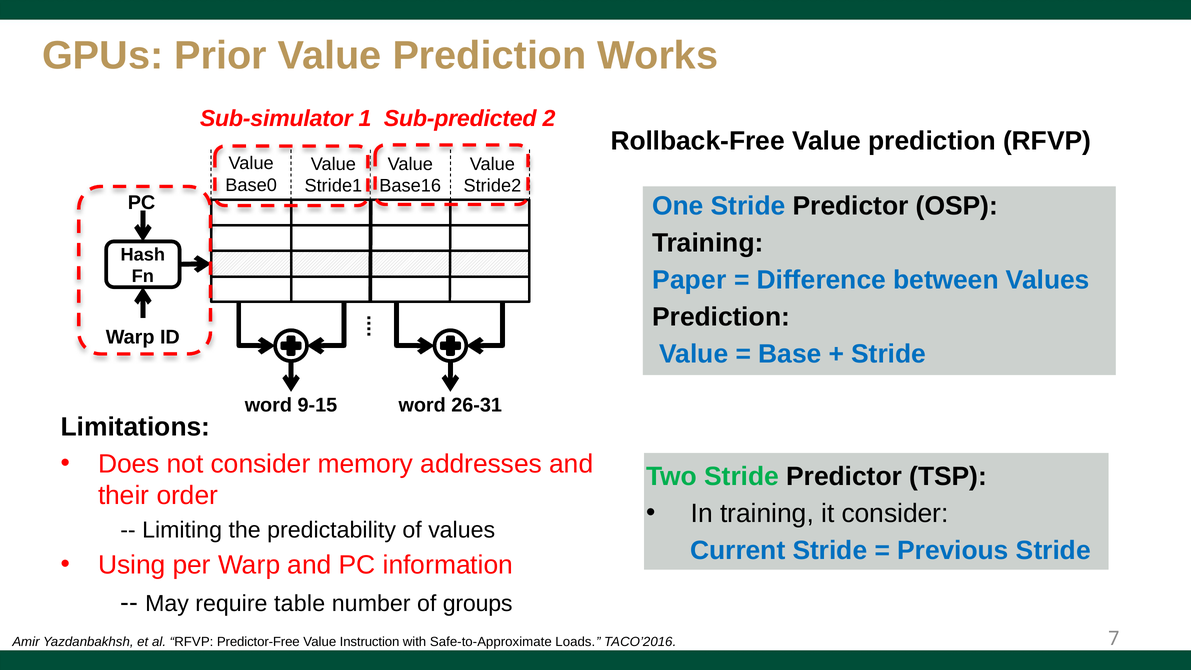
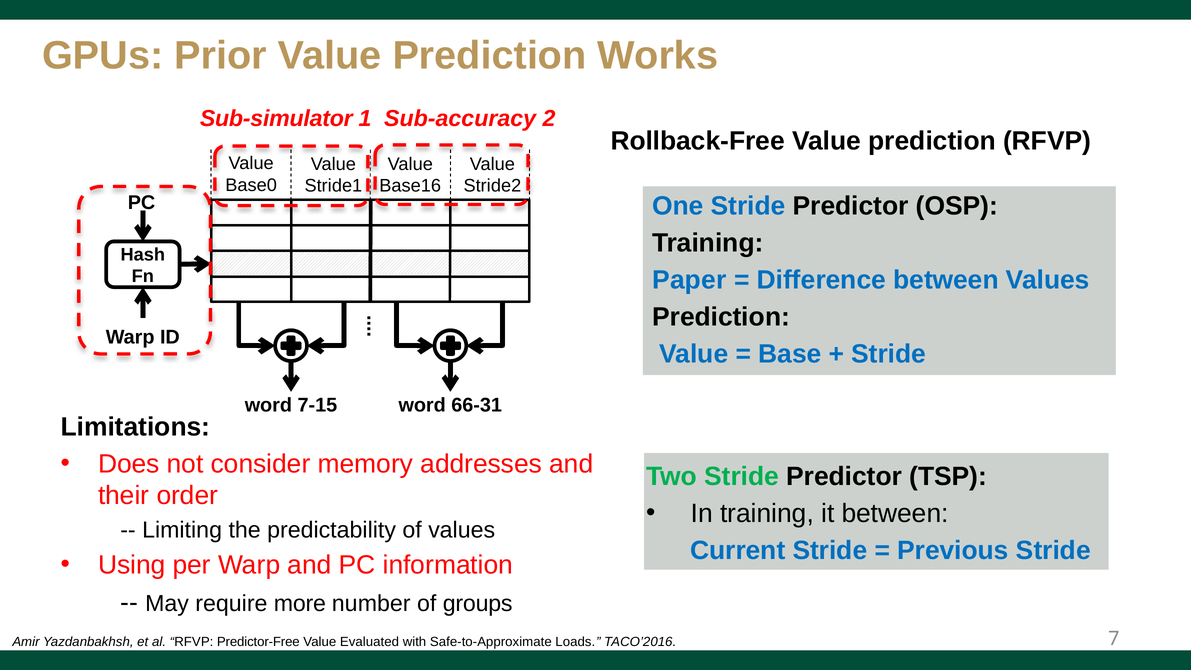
Sub-predicted: Sub-predicted -> Sub-accuracy
9-15: 9-15 -> 7-15
26-31: 26-31 -> 66-31
it consider: consider -> between
table: table -> more
Instruction: Instruction -> Evaluated
